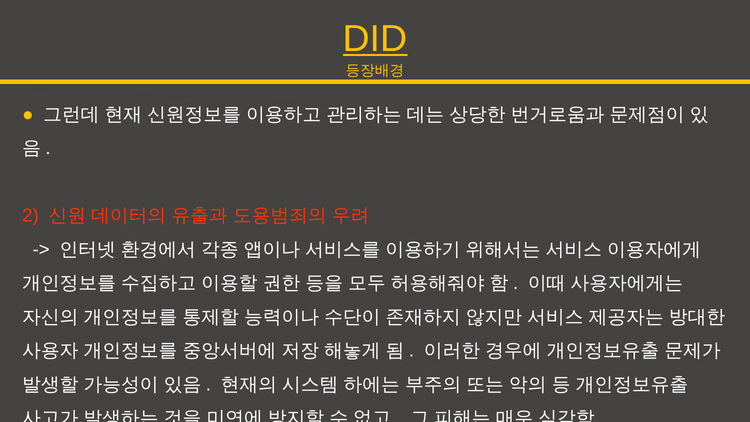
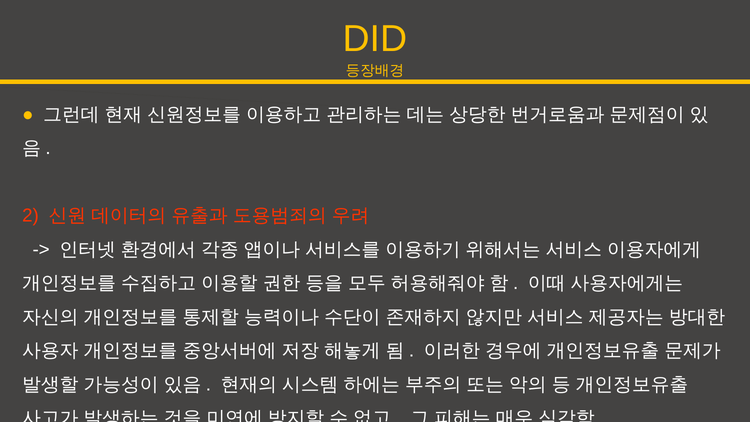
DID underline: present -> none
